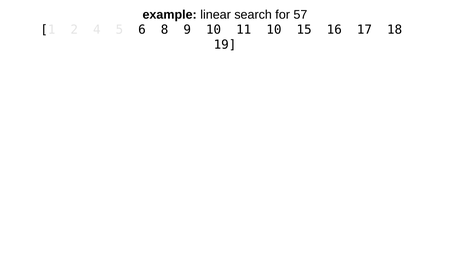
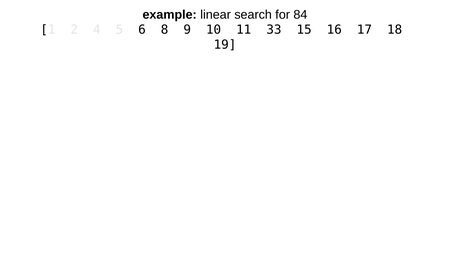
57: 57 -> 84
11 10: 10 -> 33
